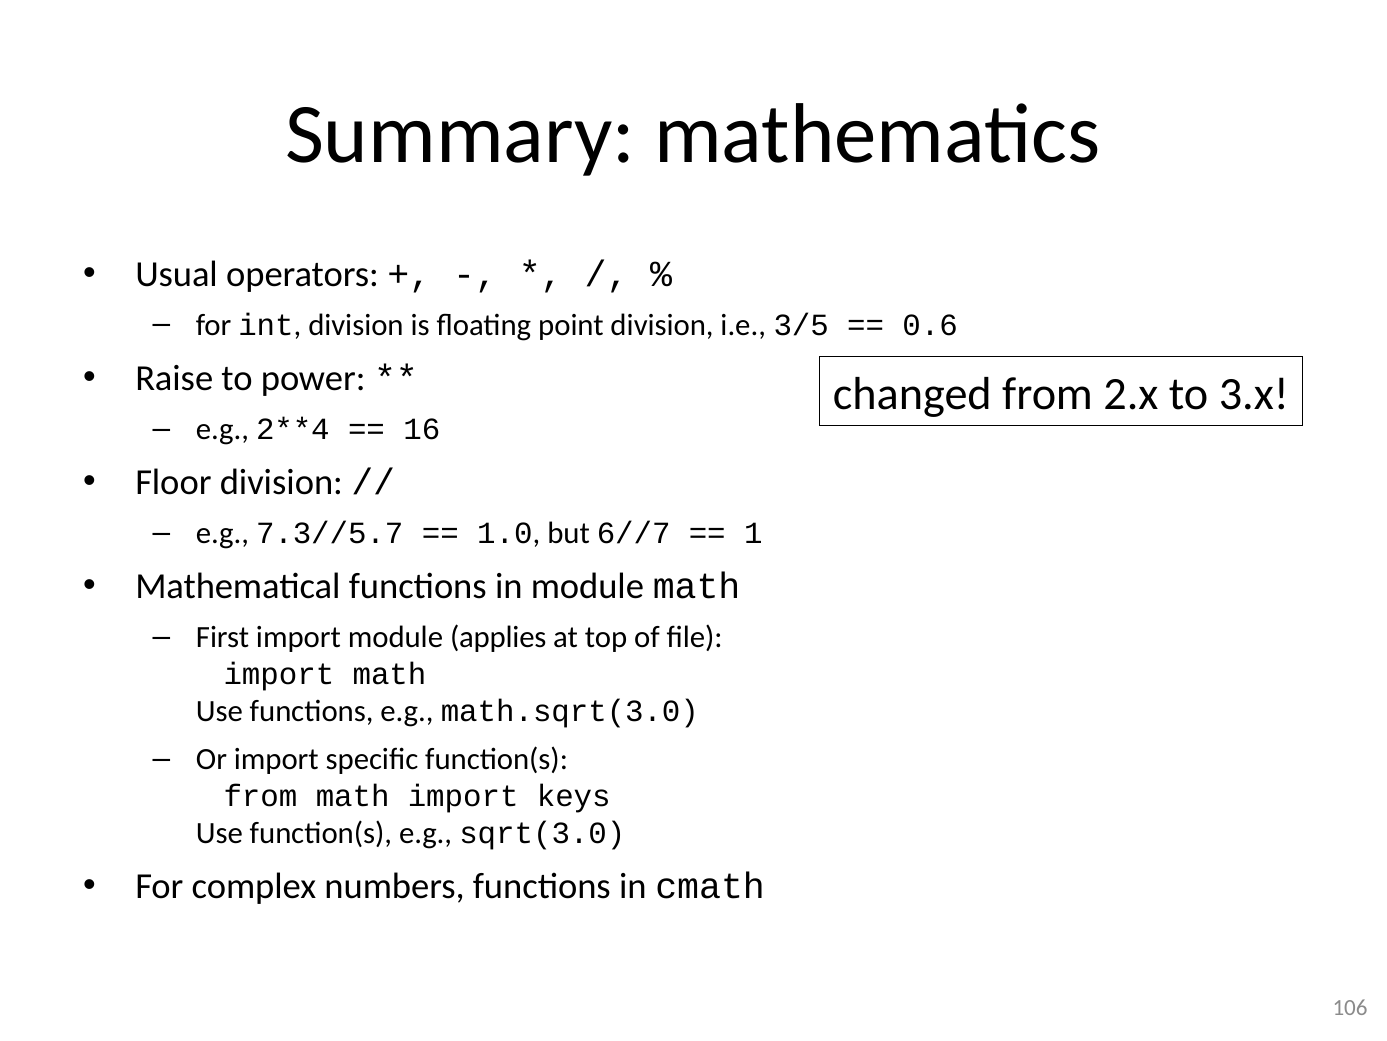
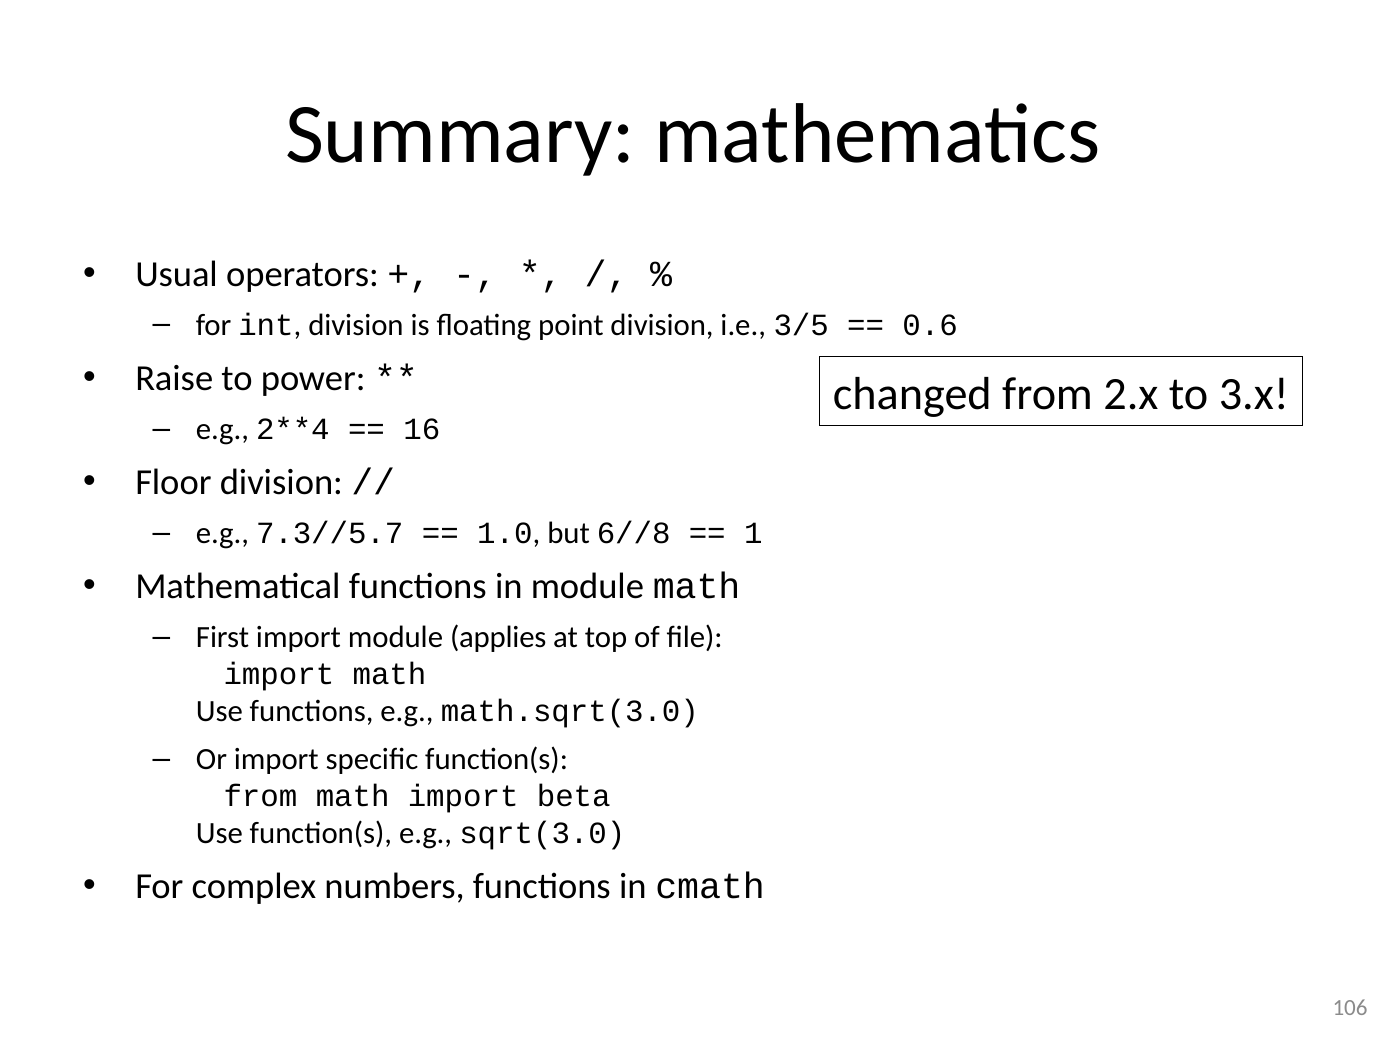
6//7: 6//7 -> 6//8
keys: keys -> beta
